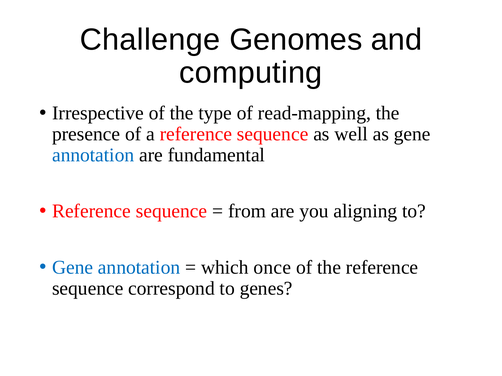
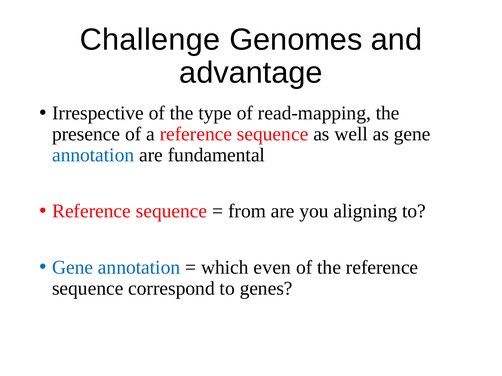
computing: computing -> advantage
once: once -> even
